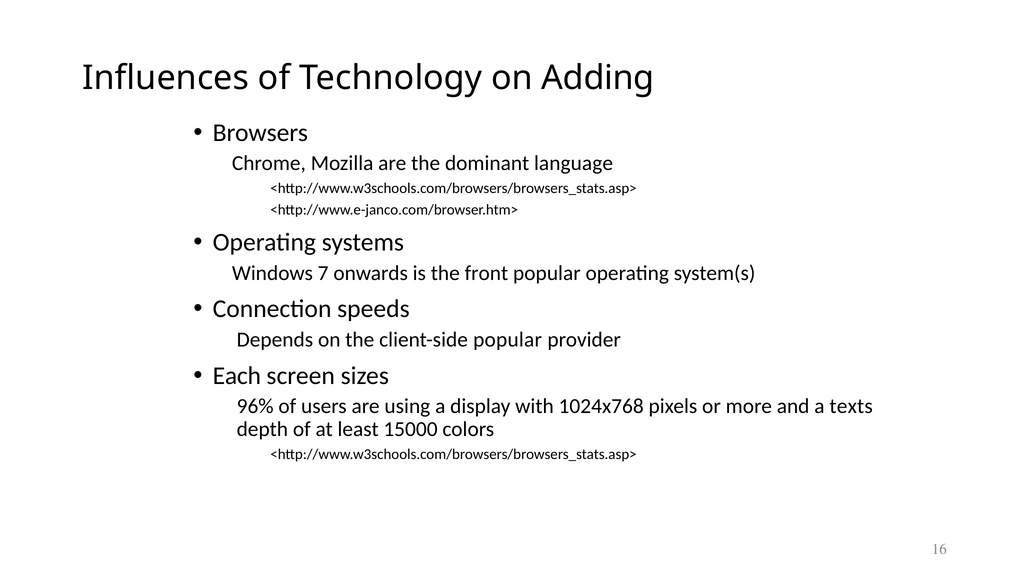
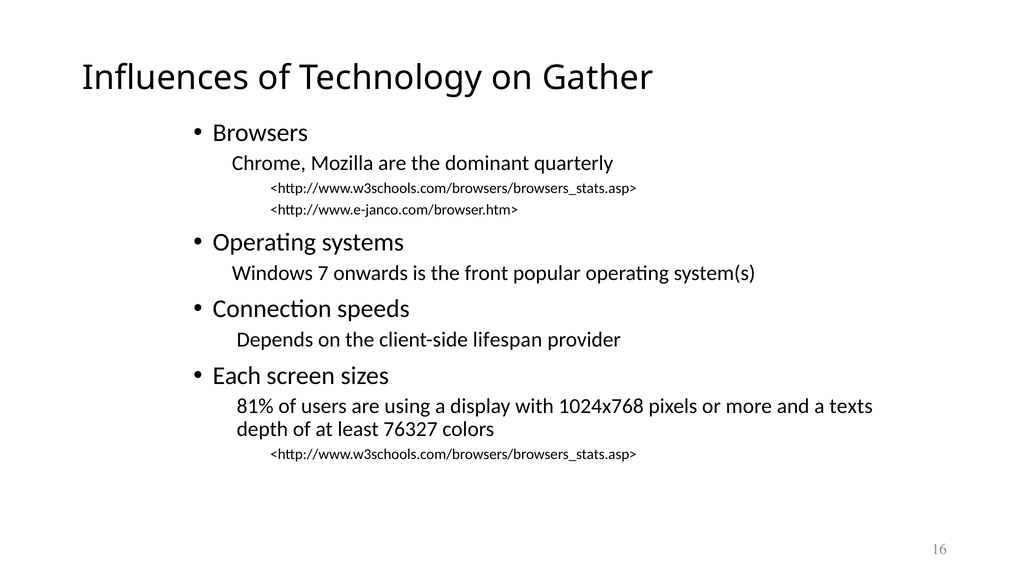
Adding: Adding -> Gather
language: language -> quarterly
client-side popular: popular -> lifespan
96%: 96% -> 81%
15000: 15000 -> 76327
